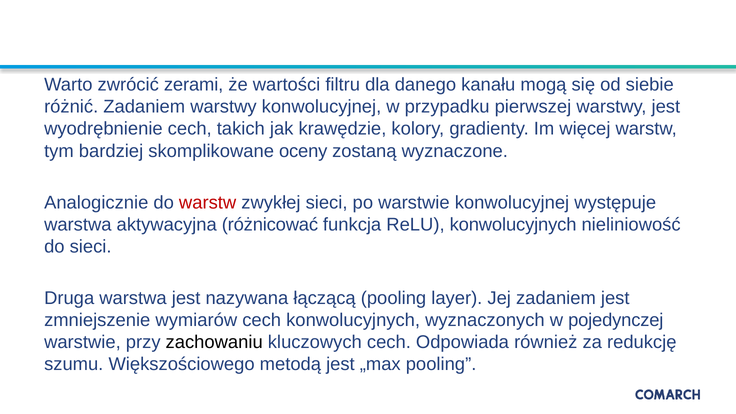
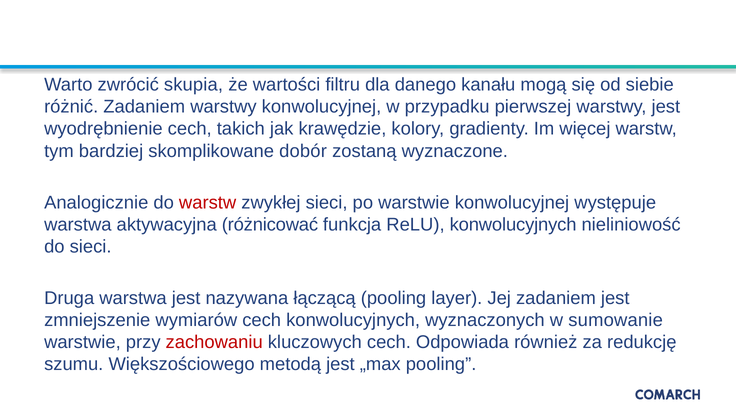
zerami: zerami -> skupia
oceny: oceny -> dobór
pojedynczej: pojedynczej -> sumowanie
zachowaniu colour: black -> red
